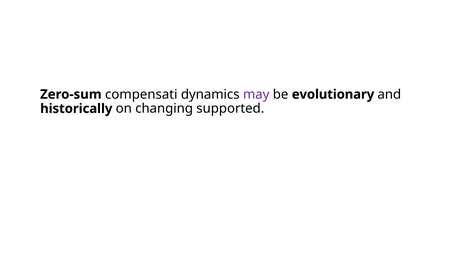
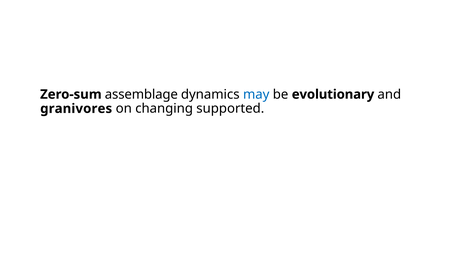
compensati: compensati -> assemblage
may colour: purple -> blue
historically: historically -> granivores
